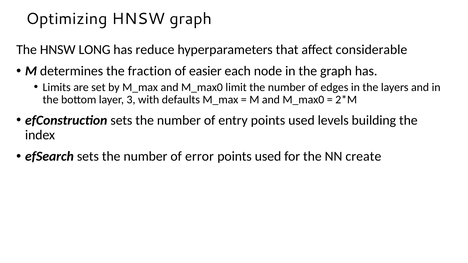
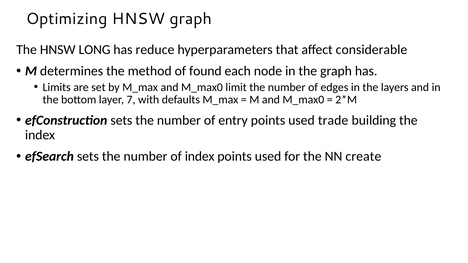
fraction: fraction -> method
easier: easier -> found
3: 3 -> 7
levels: levels -> trade
of error: error -> index
